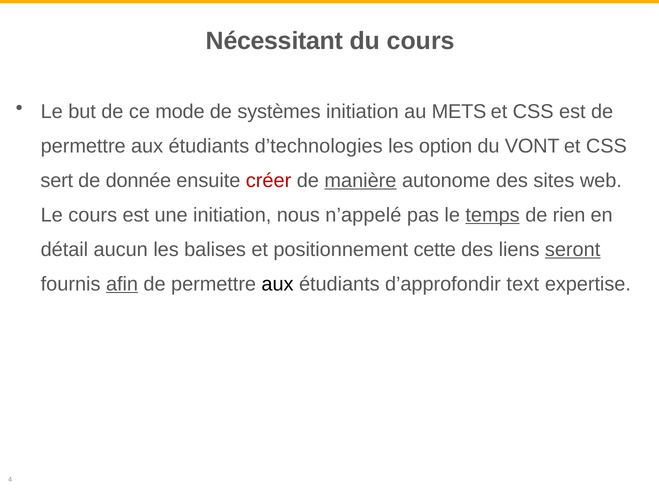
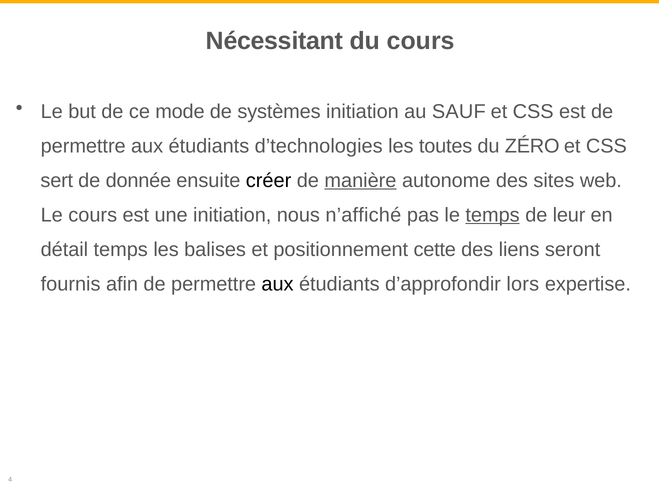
METS: METS -> SAUF
option: option -> toutes
VONT: VONT -> ZÉRO
créer colour: red -> black
n’appelé: n’appelé -> n’affiché
rien: rien -> leur
détail aucun: aucun -> temps
seront underline: present -> none
afin underline: present -> none
text: text -> lors
